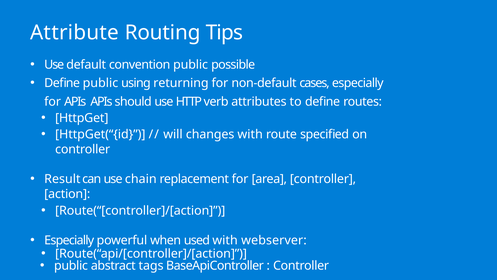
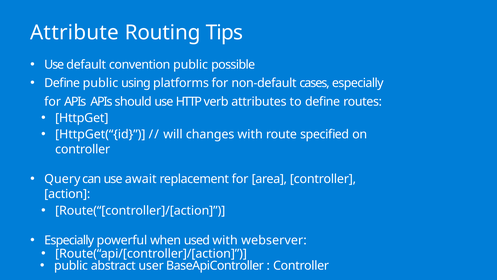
returning: returning -> platforms
Result: Result -> Query
chain: chain -> await
tags: tags -> user
